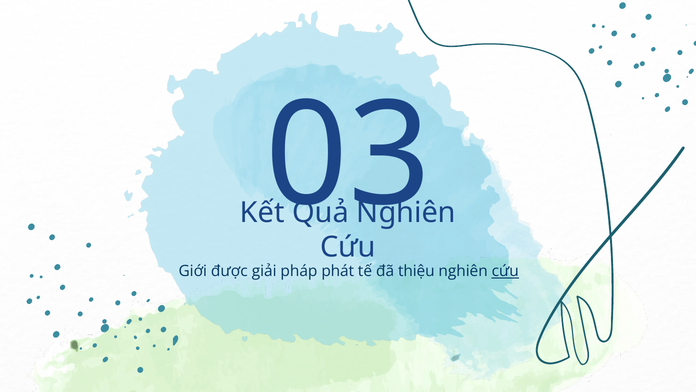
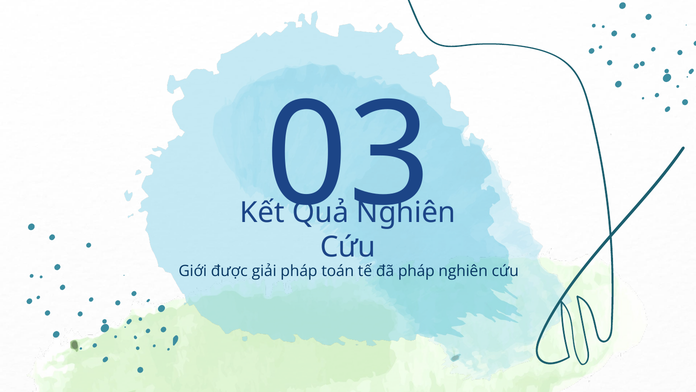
phát: phát -> toán
đã thiệu: thiệu -> pháp
cứu at (505, 271) underline: present -> none
